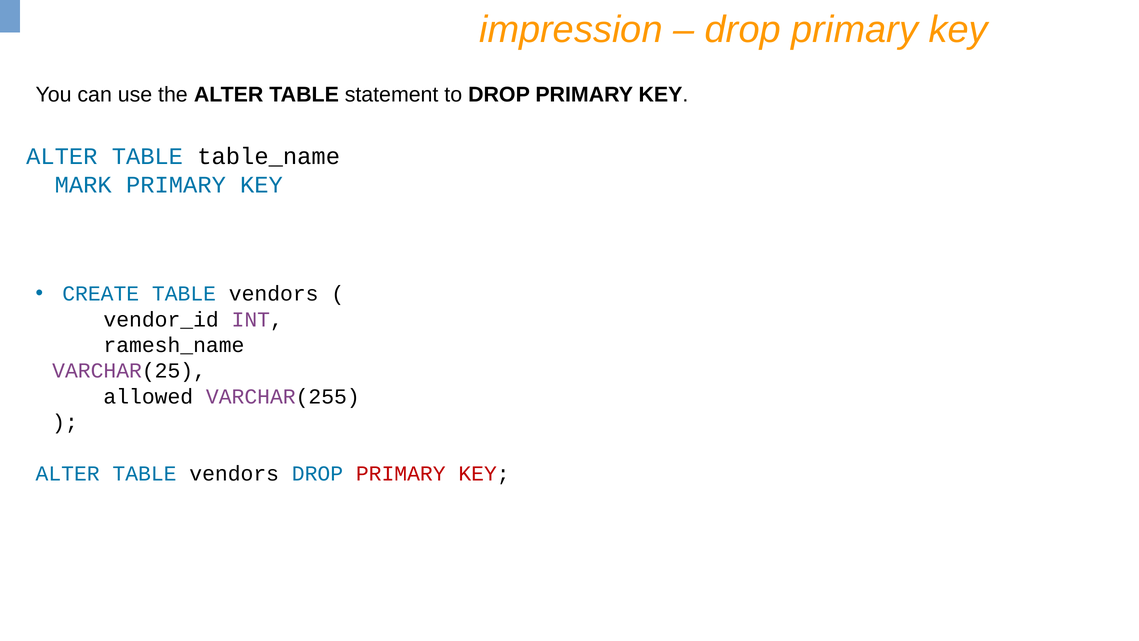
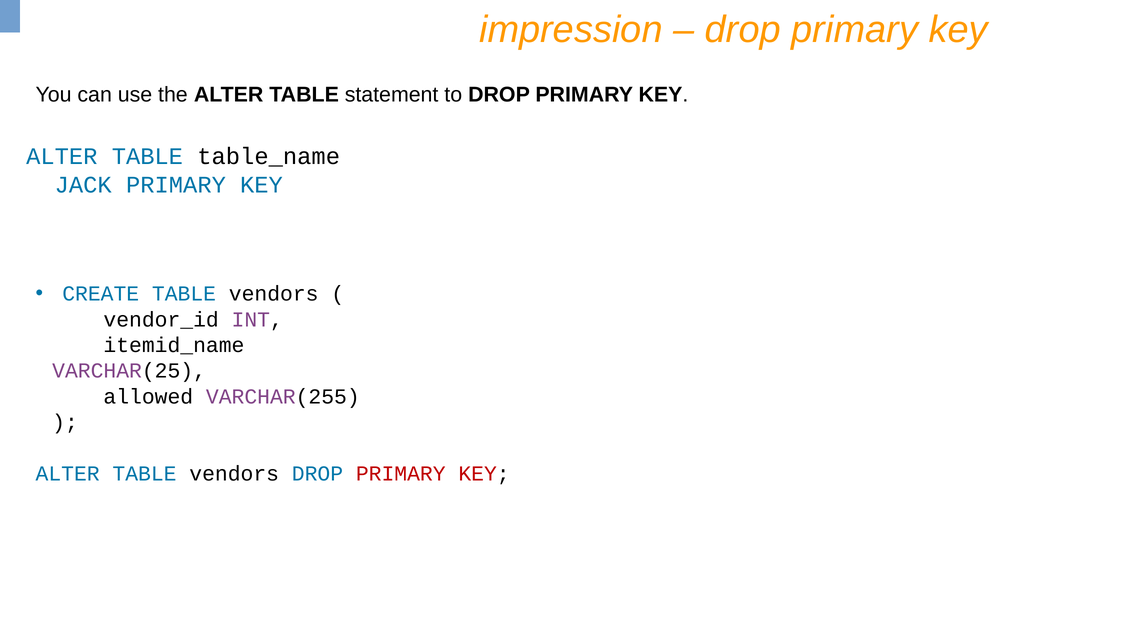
MARK: MARK -> JACK
ramesh_name: ramesh_name -> itemid_name
